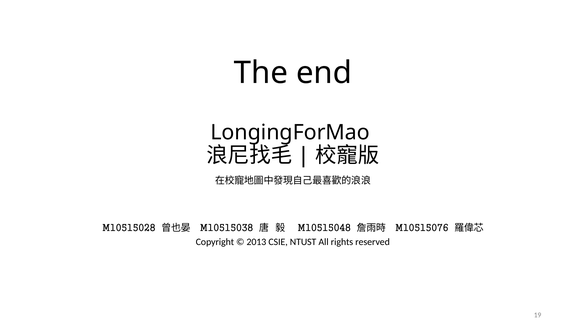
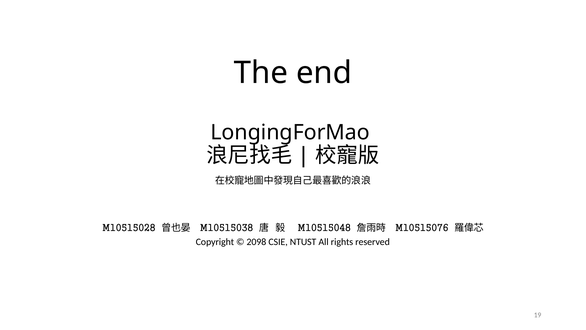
2013: 2013 -> 2098
